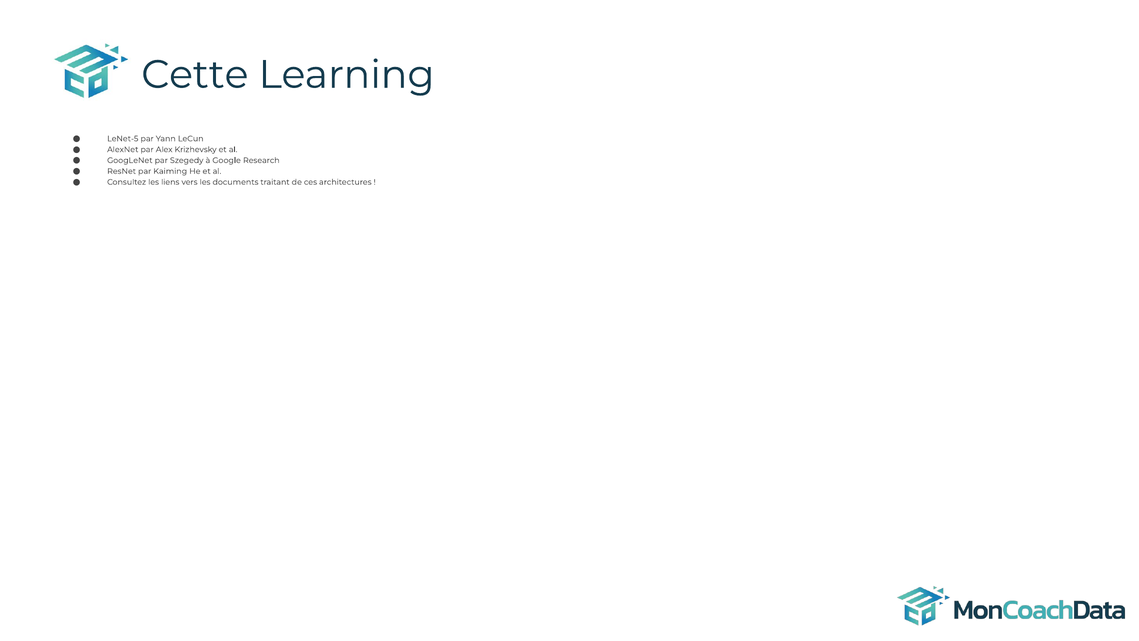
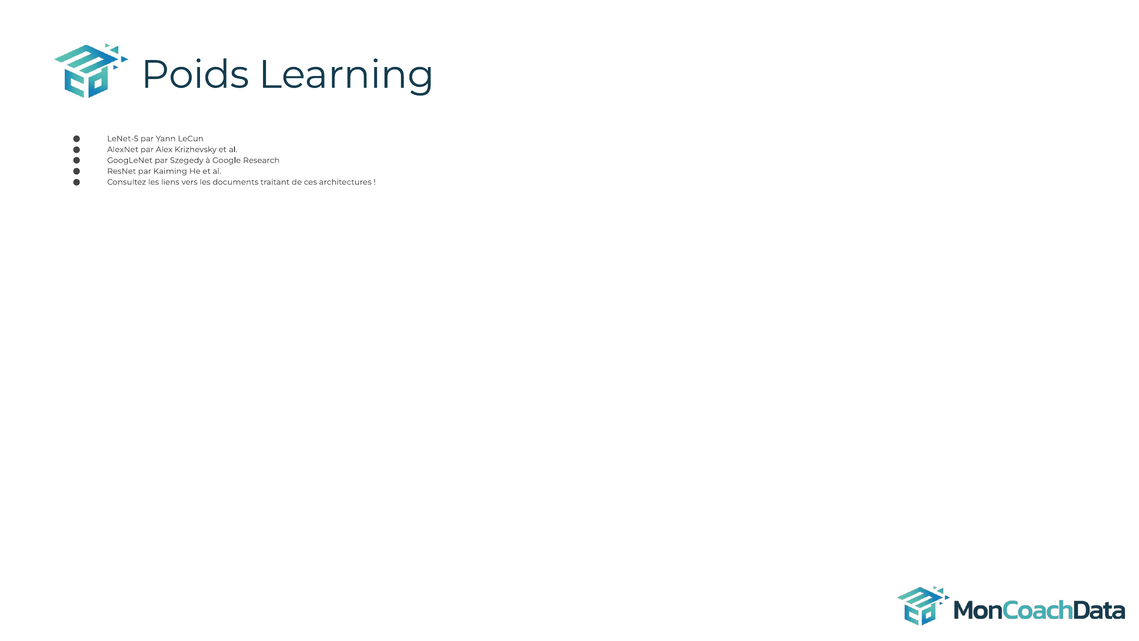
Cette: Cette -> Poids
